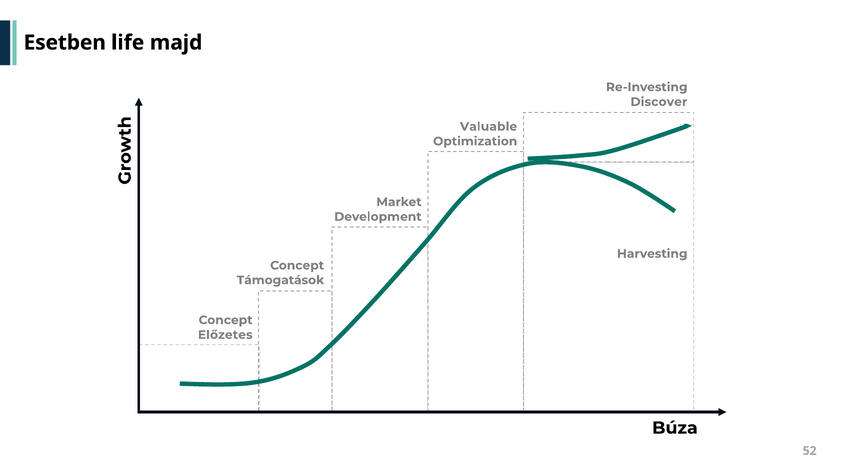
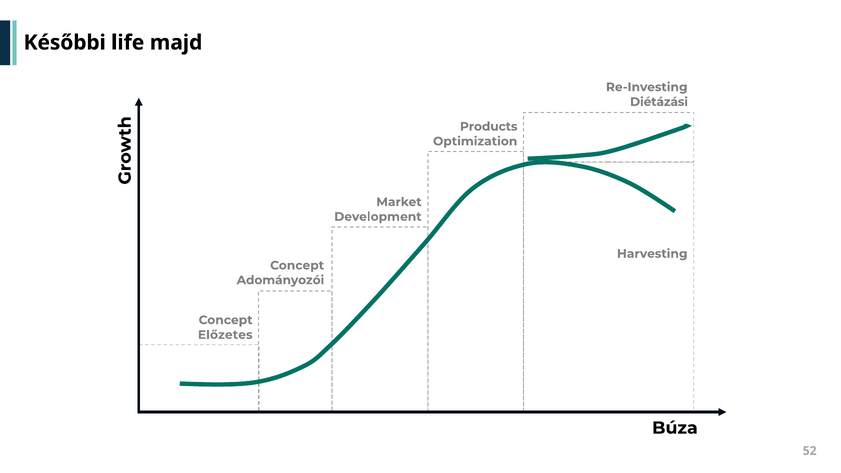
Esetben: Esetben -> Későbbi
Discover: Discover -> Diétázási
Valuable: Valuable -> Products
Támogatások: Támogatások -> Adományozói
